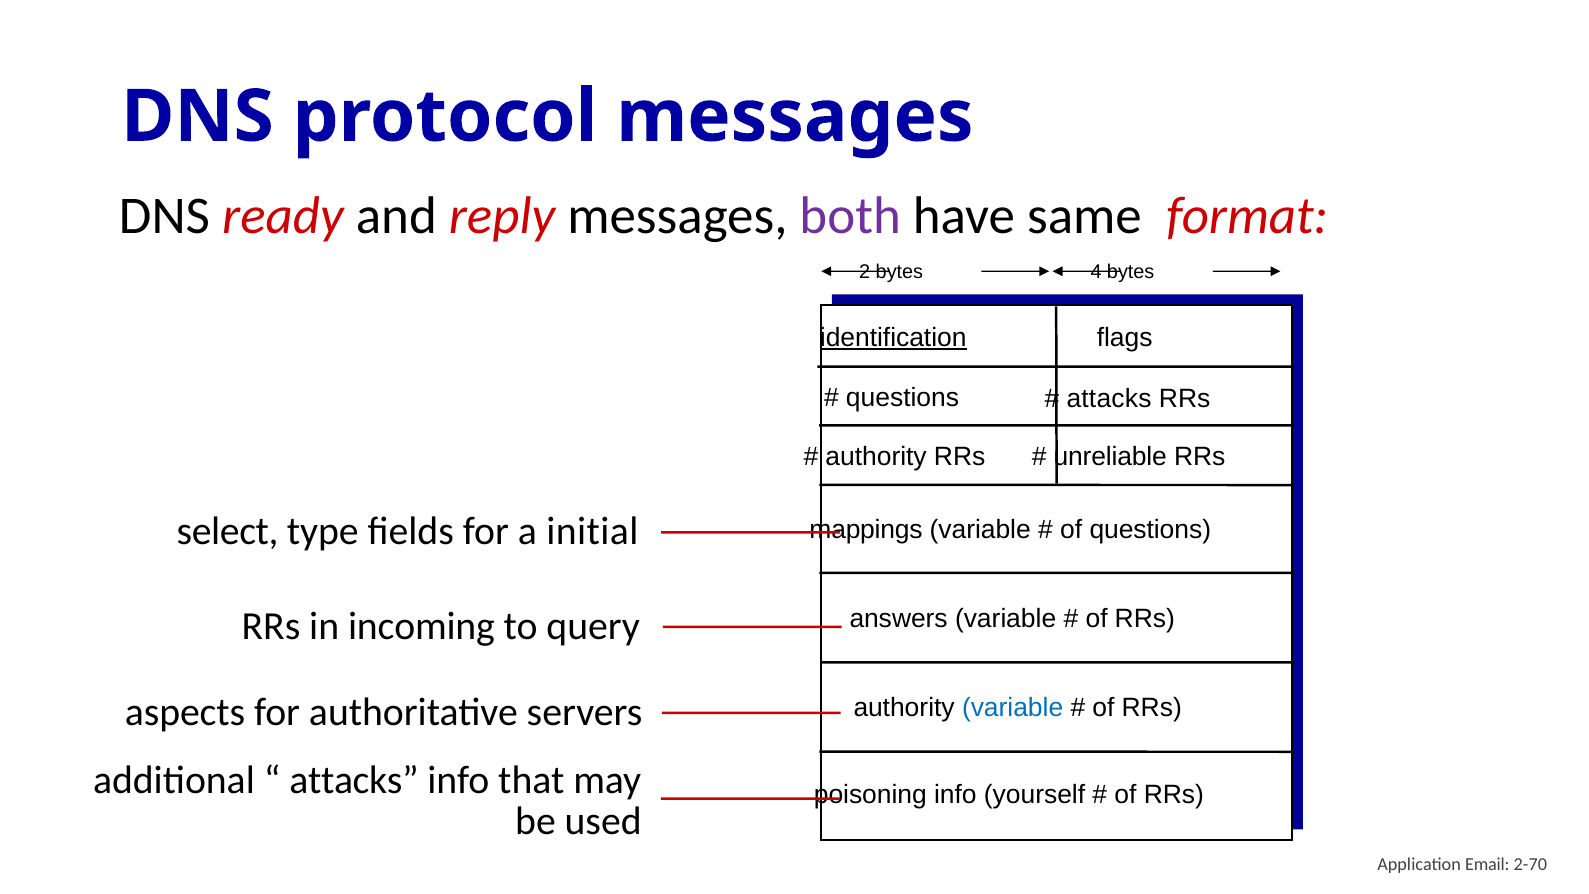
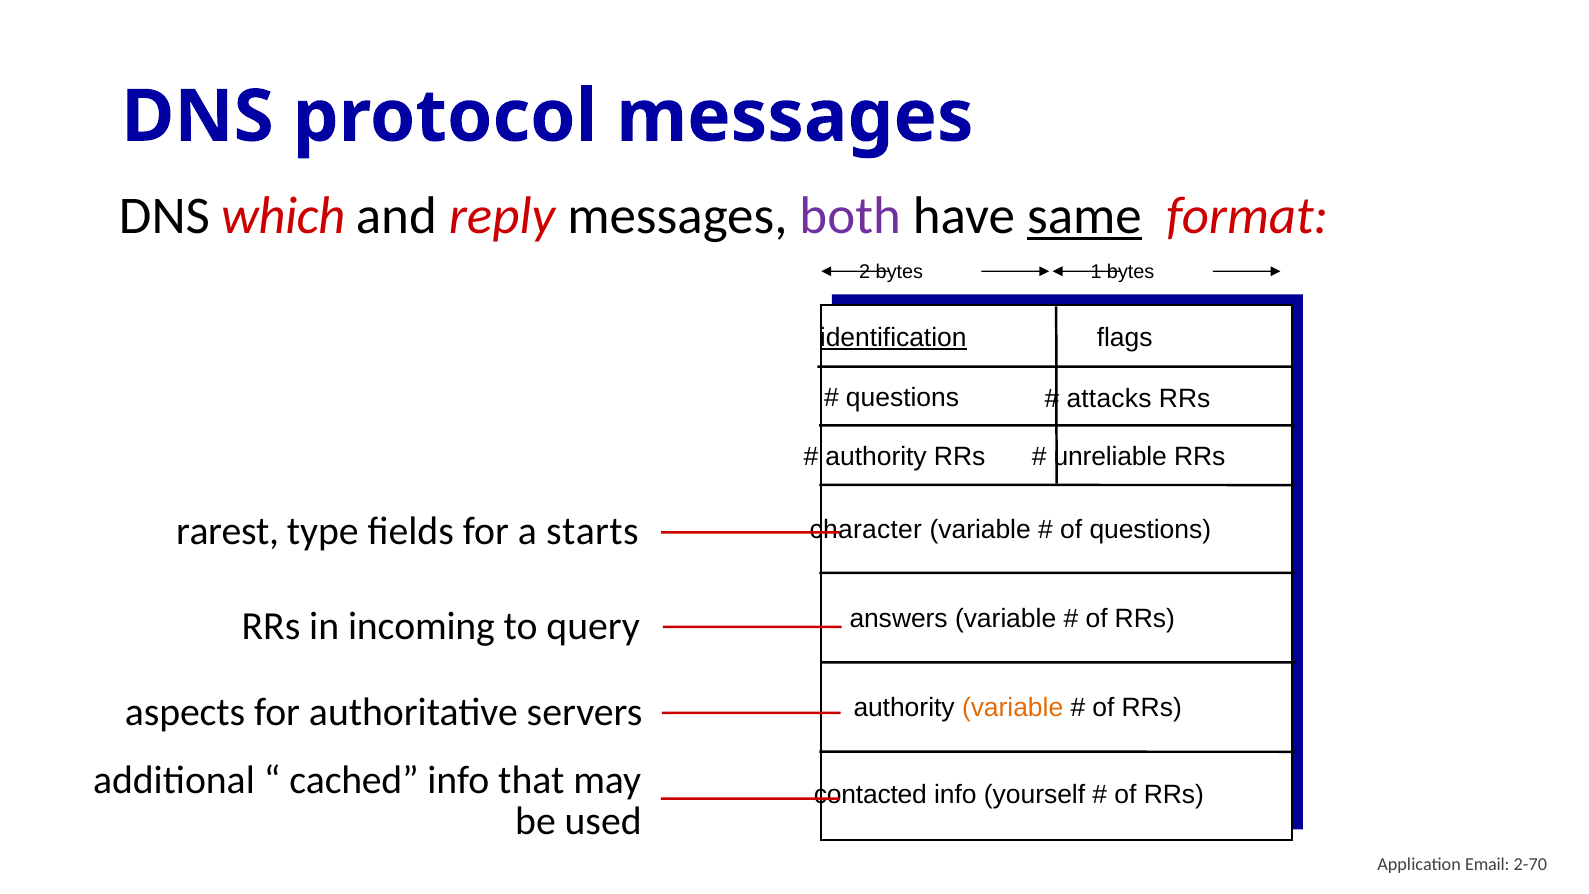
ready: ready -> which
same underline: none -> present
4: 4 -> 1
select: select -> rarest
initial: initial -> starts
mappings: mappings -> character
variable at (1013, 708) colour: blue -> orange
attacks at (354, 780): attacks -> cached
poisoning: poisoning -> contacted
